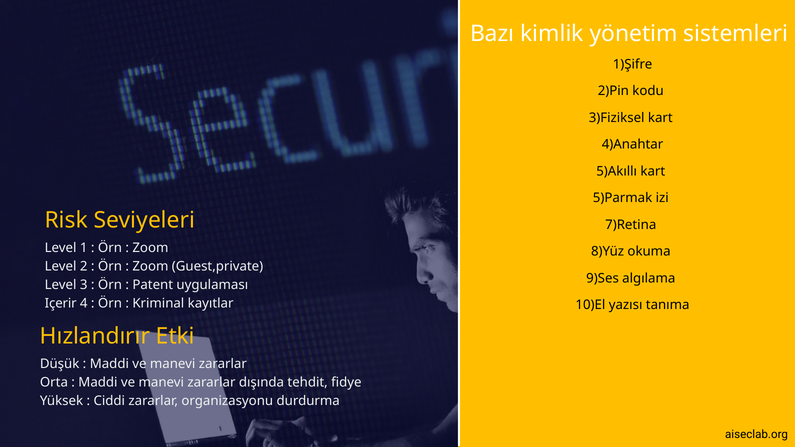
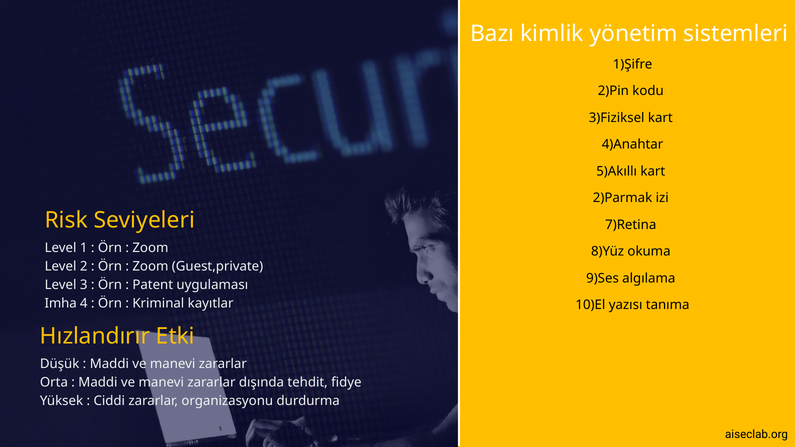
5)Parmak: 5)Parmak -> 2)Parmak
Içerir: Içerir -> Imha
